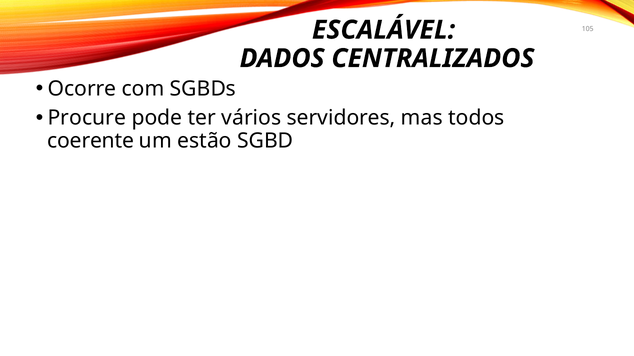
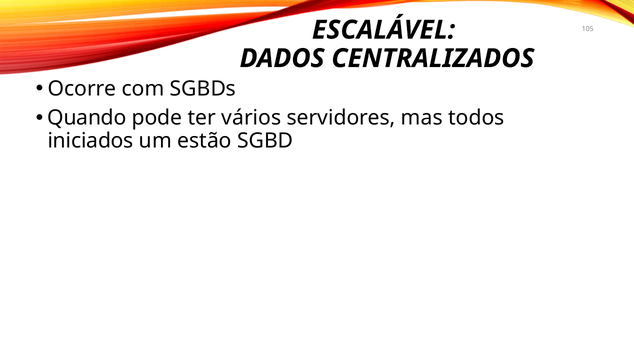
Procure: Procure -> Quando
coerente: coerente -> iniciados
